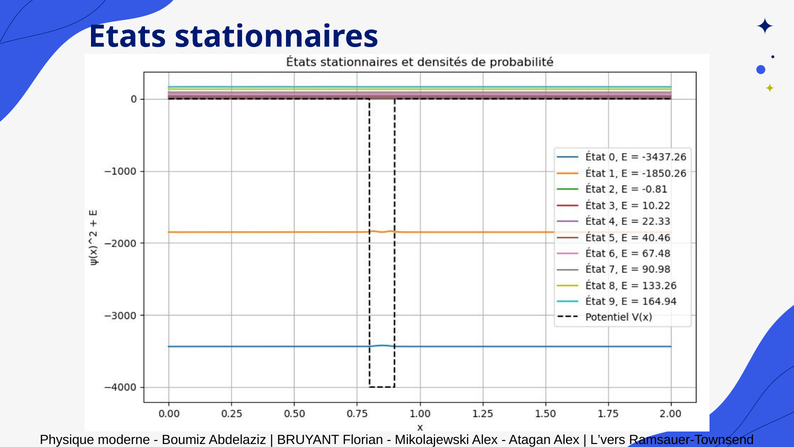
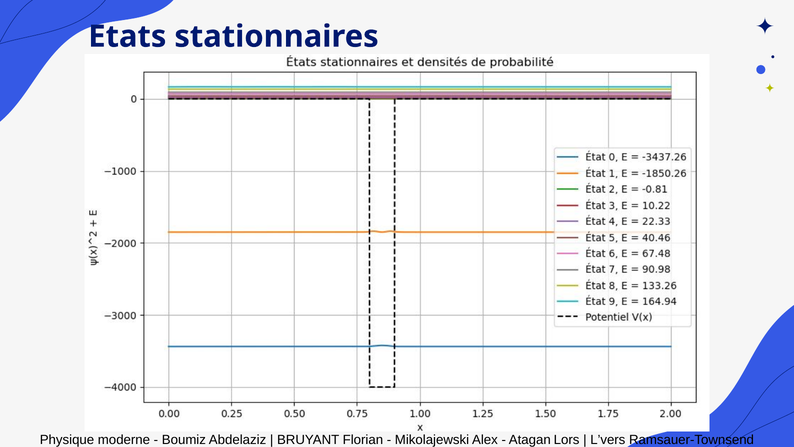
Atagan Alex: Alex -> Lors
